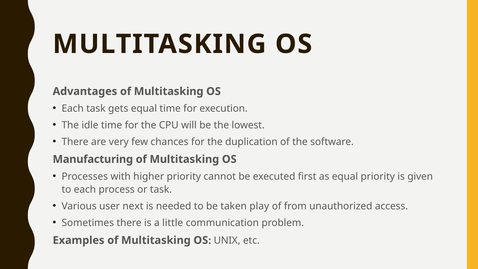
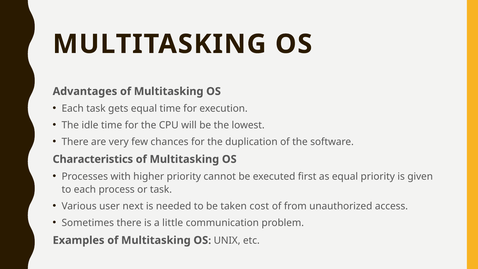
Manufacturing: Manufacturing -> Characteristics
play: play -> cost
